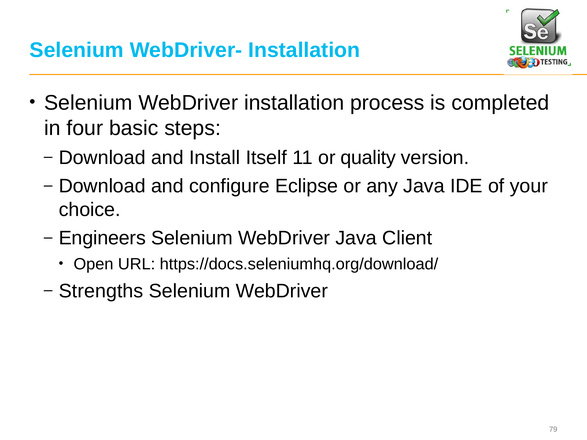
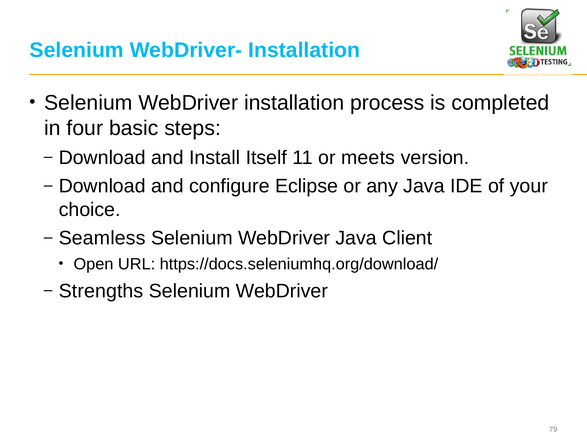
quality: quality -> meets
Engineers: Engineers -> Seamless
